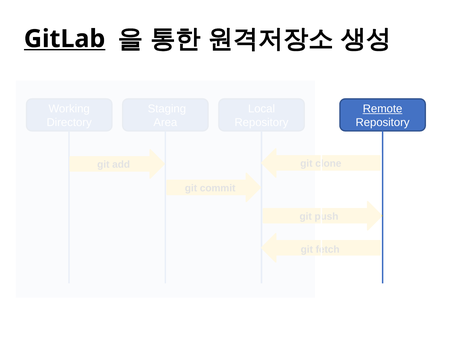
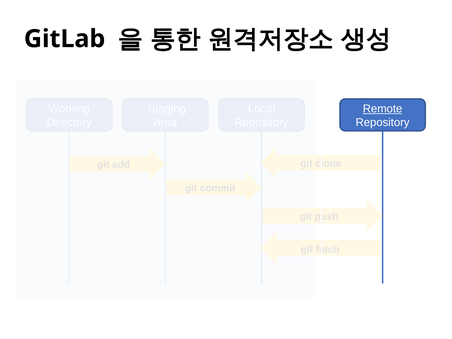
GitLab underline: present -> none
